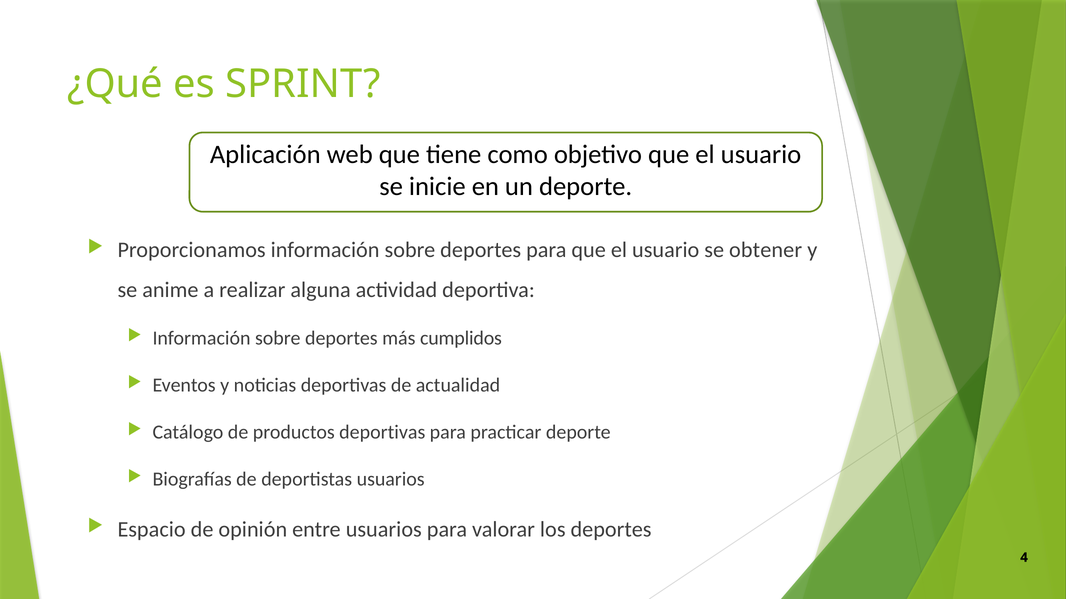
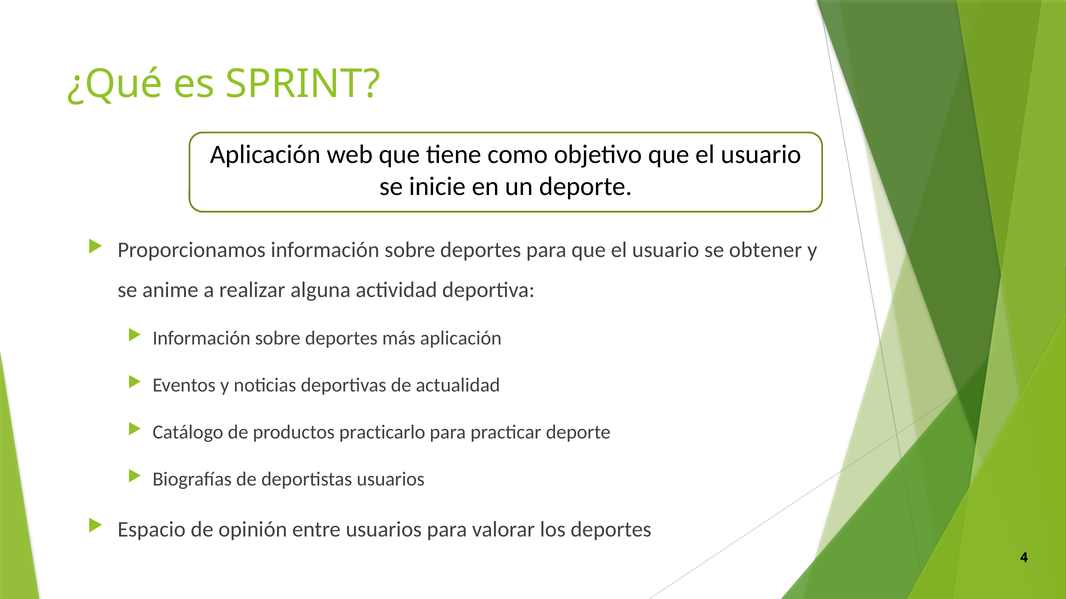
más cumplidos: cumplidos -> aplicación
productos deportivas: deportivas -> practicarlo
